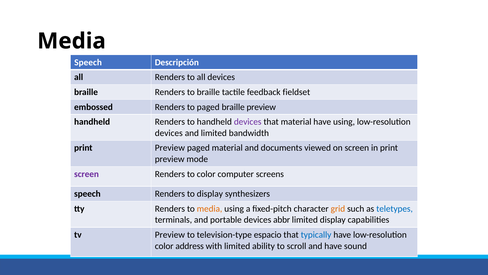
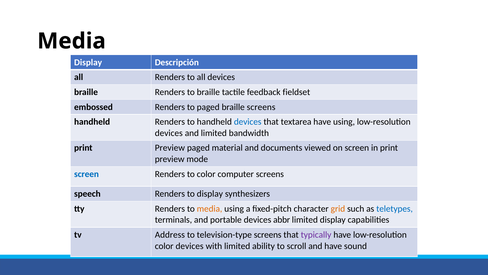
Speech at (88, 62): Speech -> Display
braille preview: preview -> screens
devices at (248, 122) colour: purple -> blue
that material: material -> textarea
screen at (87, 174) colour: purple -> blue
tv Preview: Preview -> Address
television-type espacio: espacio -> screens
typically colour: blue -> purple
color address: address -> devices
